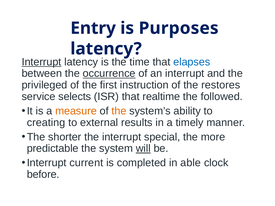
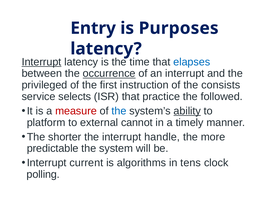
restores: restores -> consists
realtime: realtime -> practice
measure colour: orange -> red
the at (119, 111) colour: orange -> blue
ability underline: none -> present
creating: creating -> platform
results: results -> cannot
special: special -> handle
will underline: present -> none
completed: completed -> algorithms
able: able -> tens
before: before -> polling
